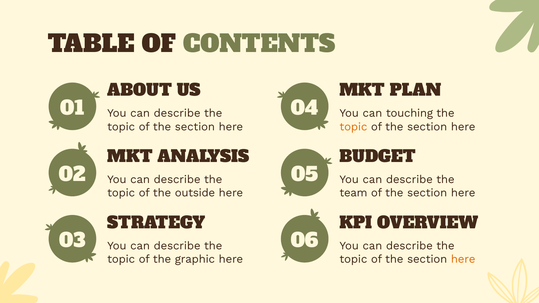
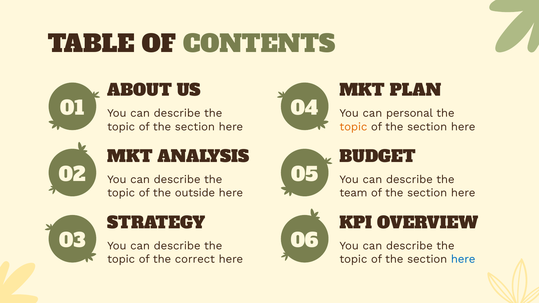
touching: touching -> personal
graphic: graphic -> correct
here at (463, 259) colour: orange -> blue
